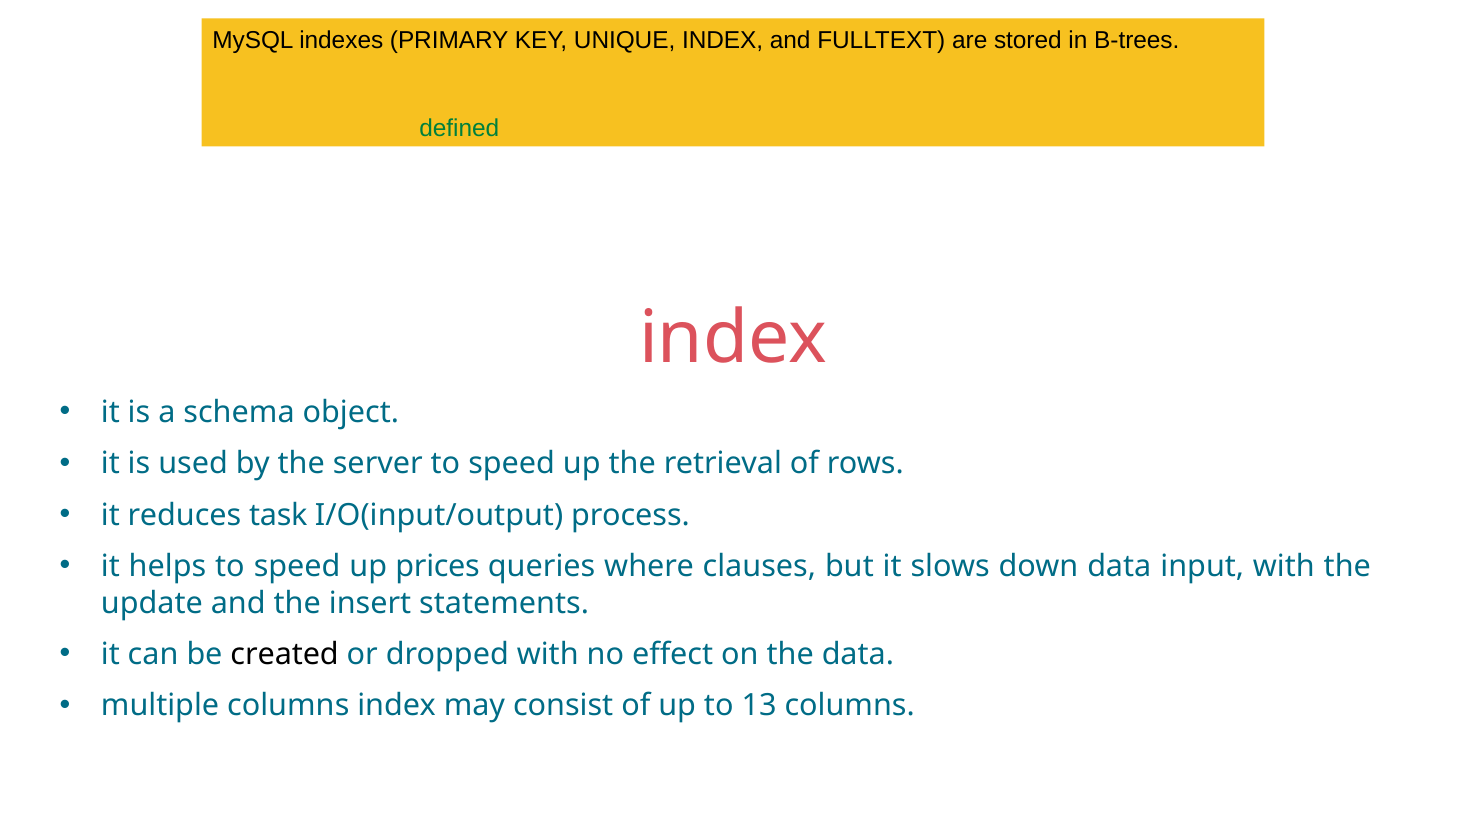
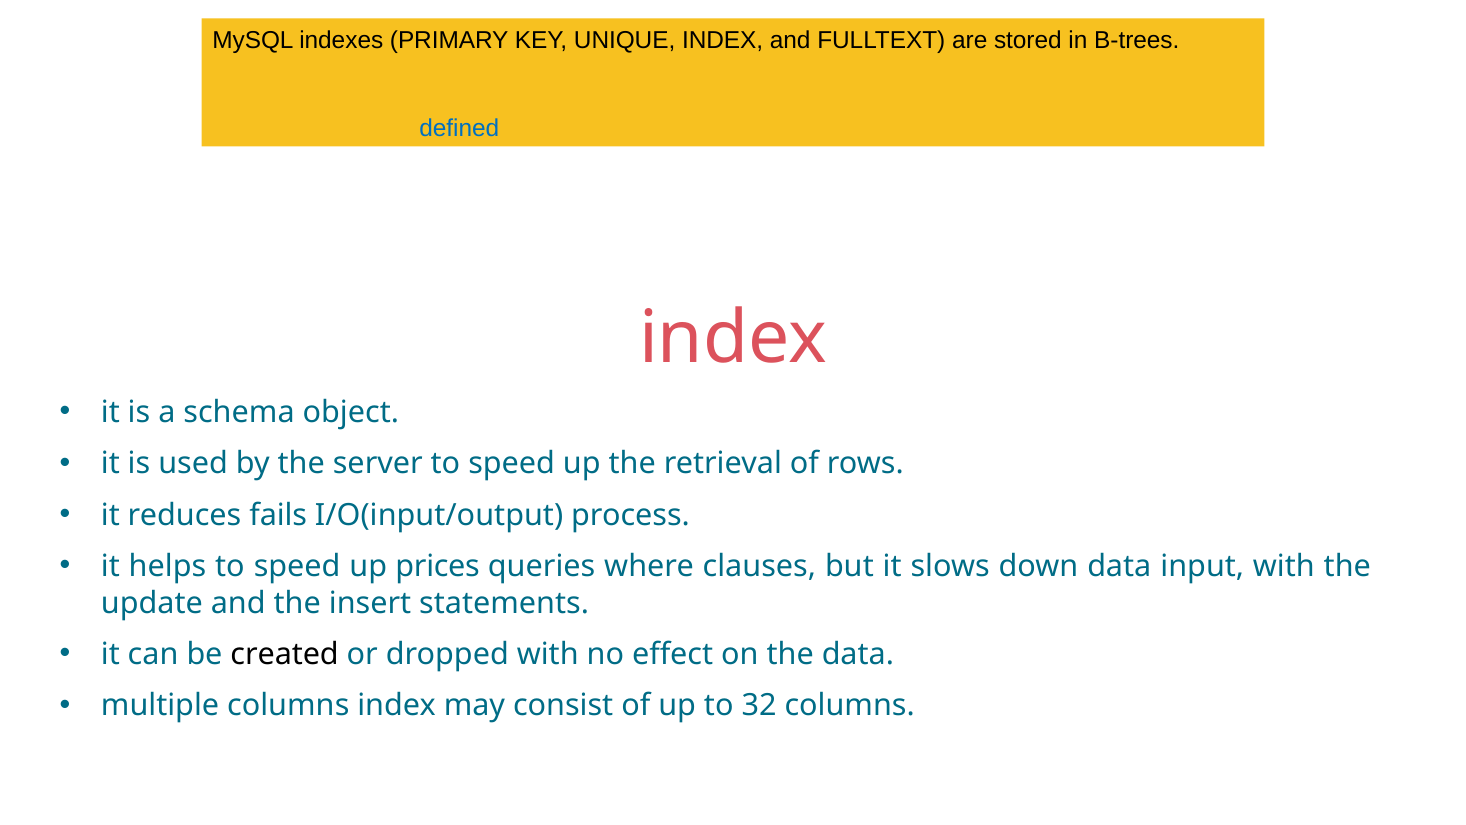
defined colour: green -> blue
task: task -> fails
13: 13 -> 32
